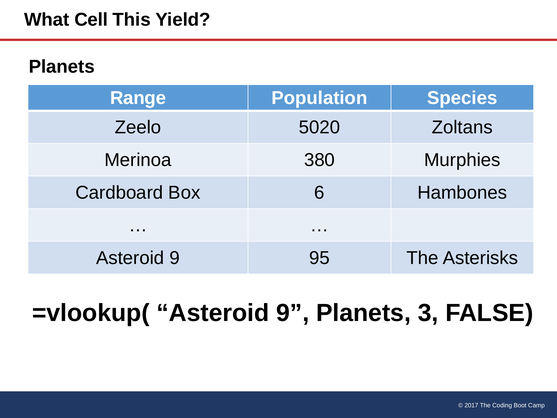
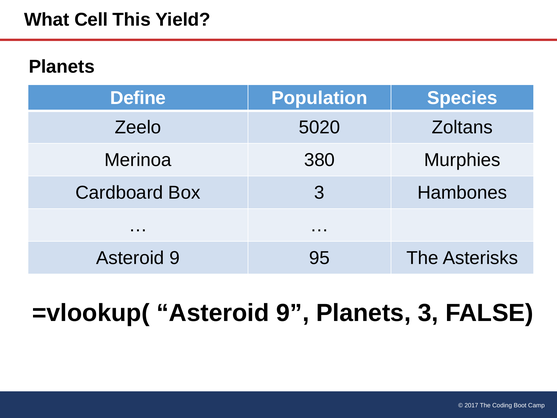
Range: Range -> Define
Box 6: 6 -> 3
